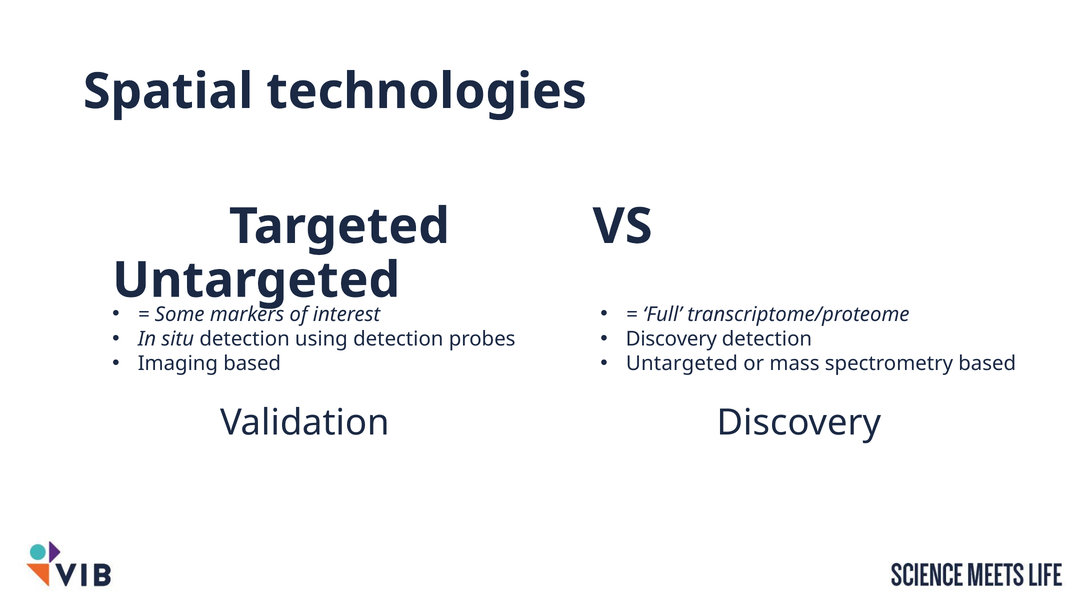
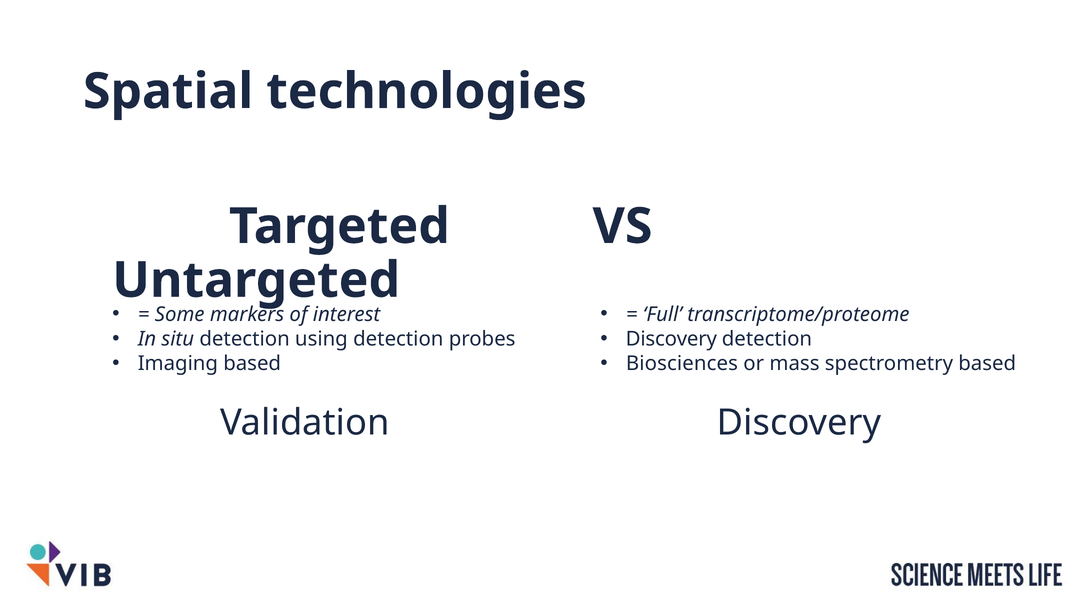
Untargeted at (682, 363): Untargeted -> Biosciences
